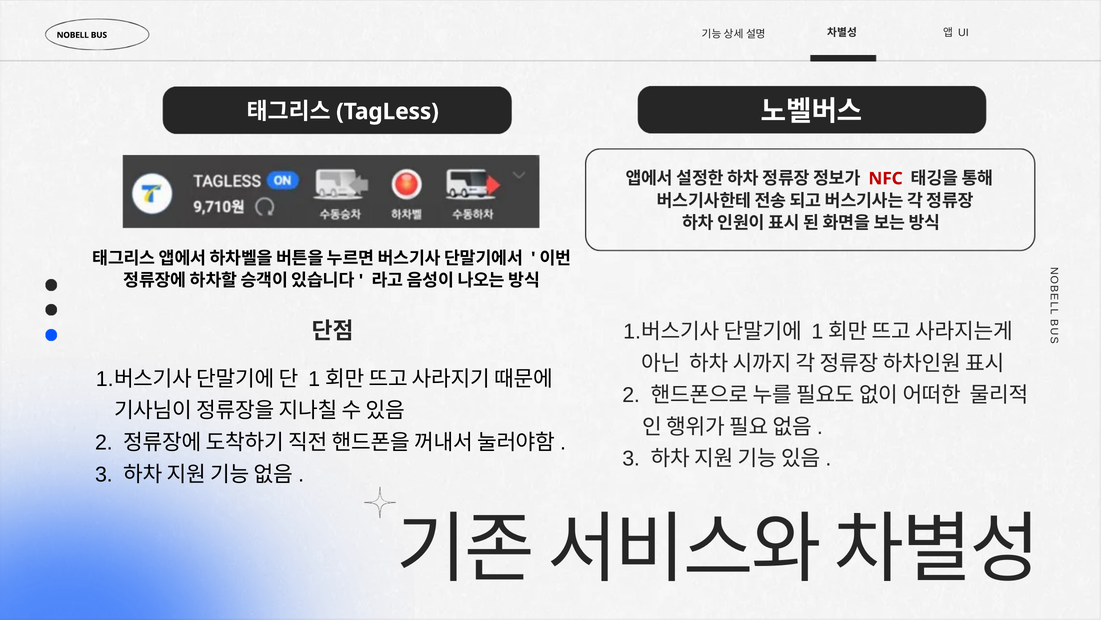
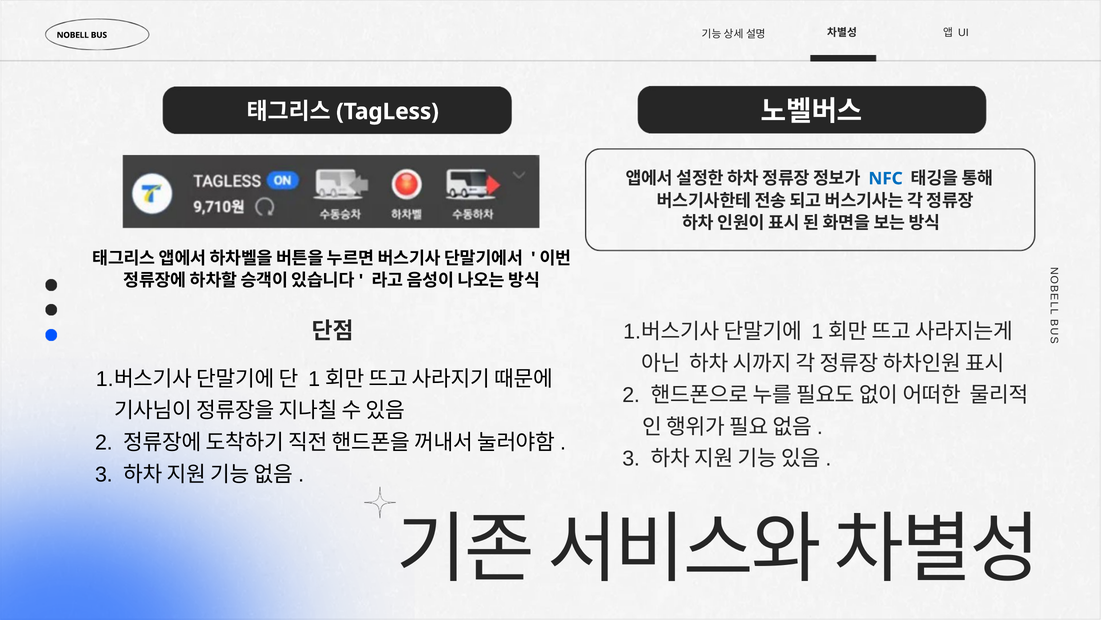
NFC colour: red -> blue
